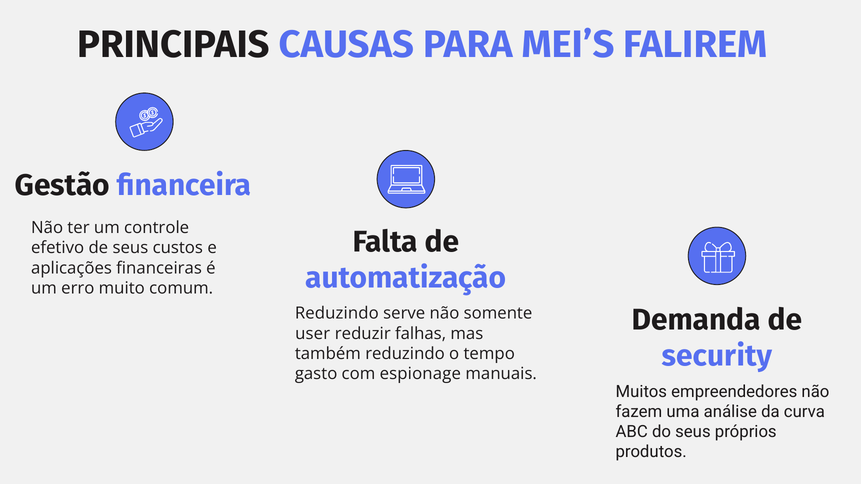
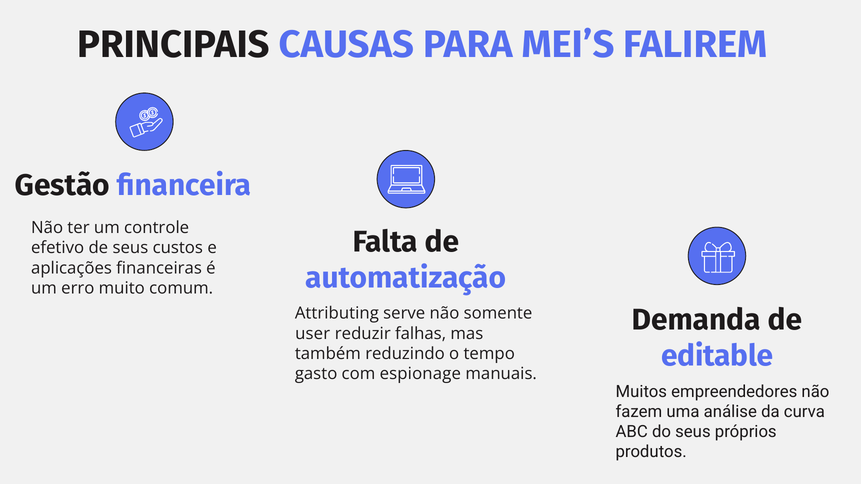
Reduzindo at (337, 314): Reduzindo -> Attributing
security: security -> editable
